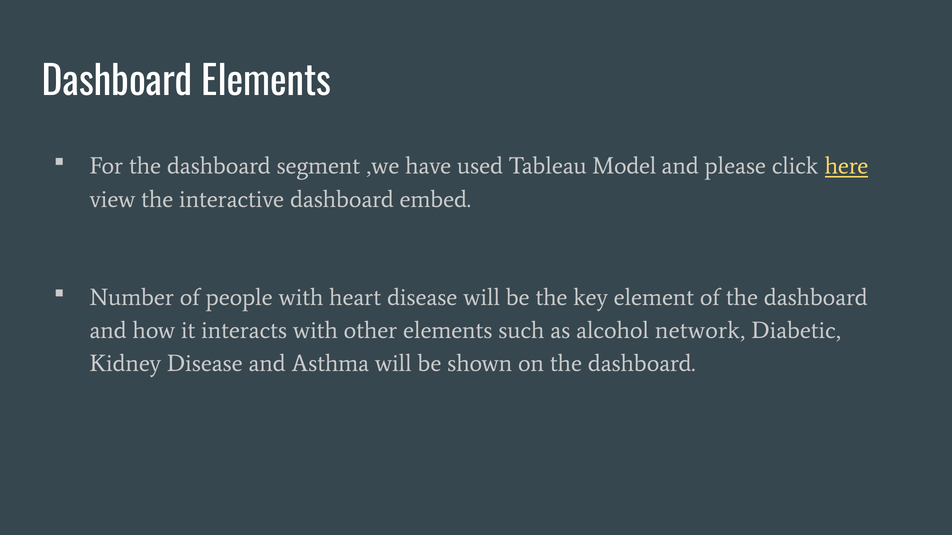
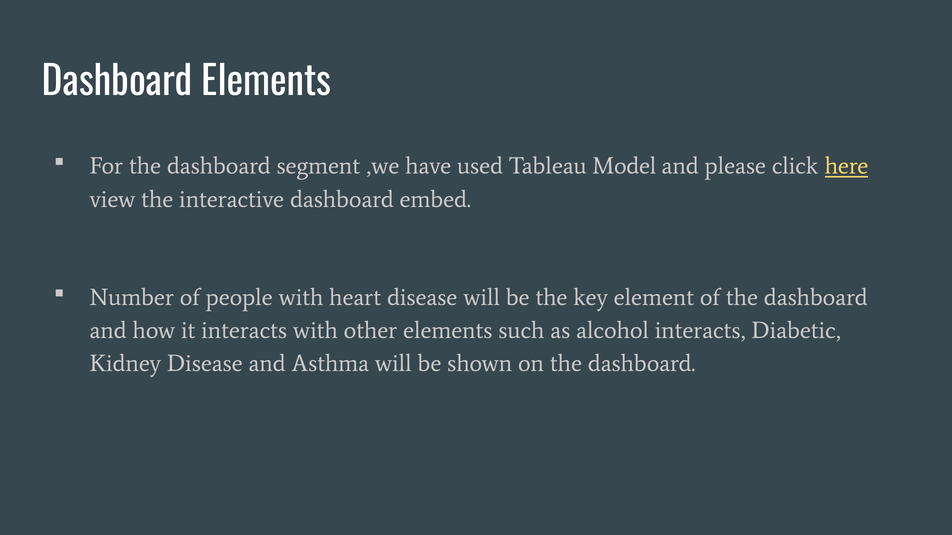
alcohol network: network -> interacts
